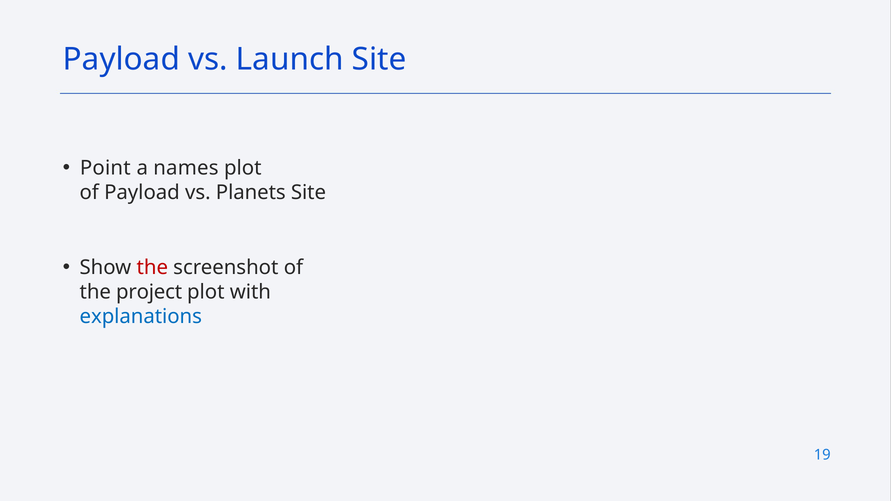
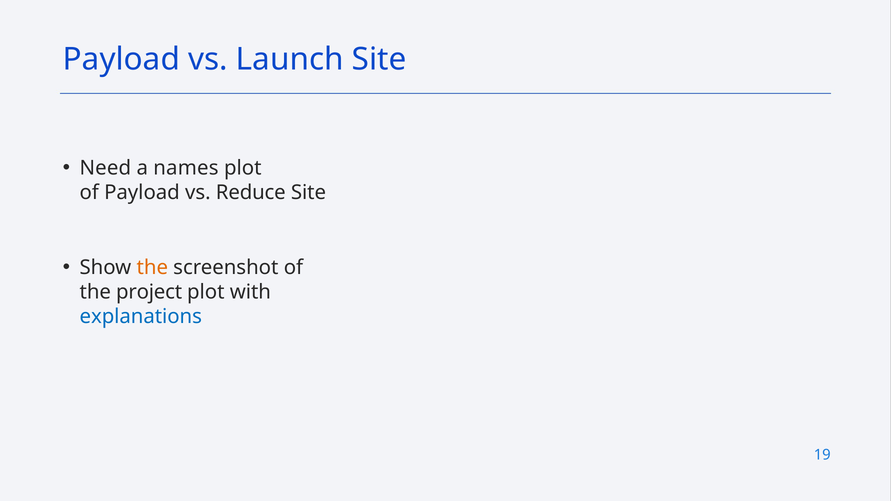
Point: Point -> Need
Planets: Planets -> Reduce
the at (152, 268) colour: red -> orange
